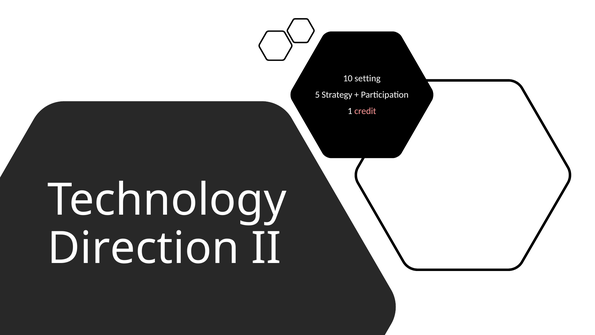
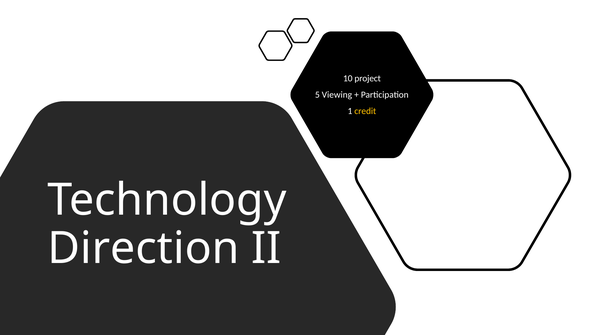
setting: setting -> project
Strategy: Strategy -> Viewing
credit colour: pink -> yellow
